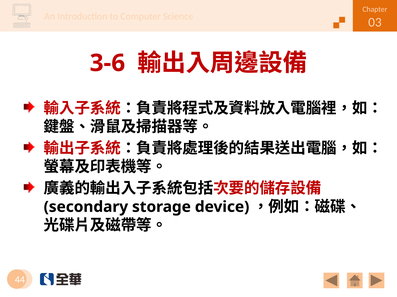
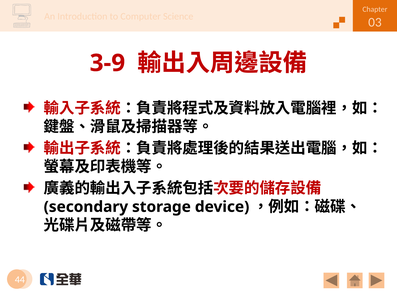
3-6: 3-6 -> 3-9
